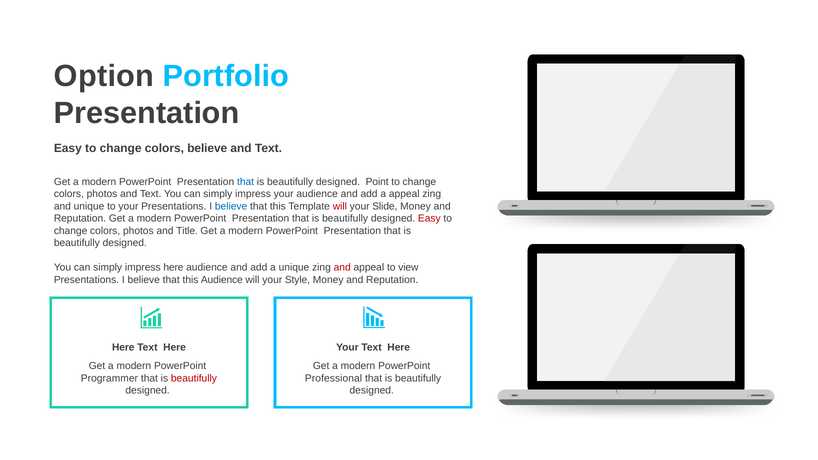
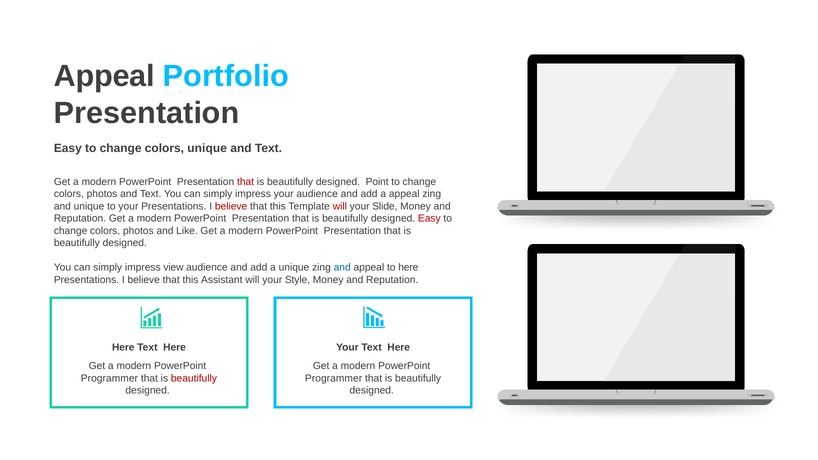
Option at (104, 76): Option -> Appeal
colors believe: believe -> unique
that at (246, 182) colour: blue -> red
believe at (231, 206) colour: blue -> red
Title: Title -> Like
impress here: here -> view
and at (342, 268) colour: red -> blue
to view: view -> here
this Audience: Audience -> Assistant
Professional at (334, 378): Professional -> Programmer
